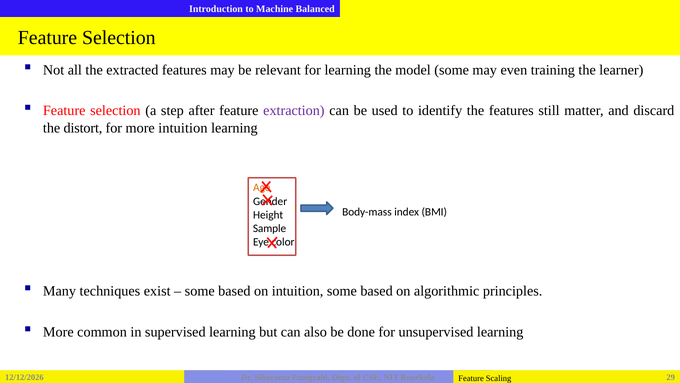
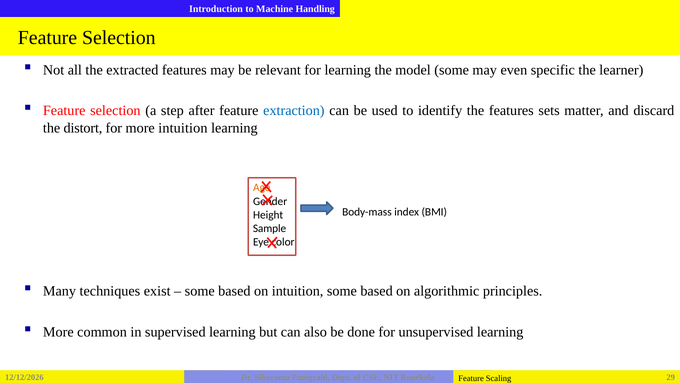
Balanced: Balanced -> Handling
training: training -> specific
extraction colour: purple -> blue
still: still -> sets
